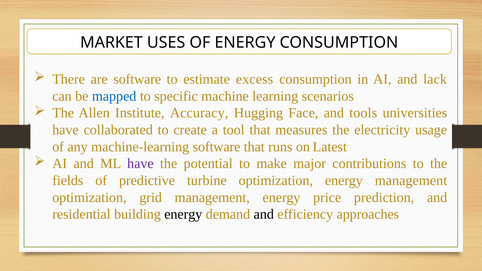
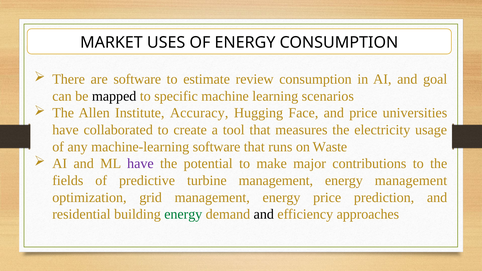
excess: excess -> review
lack: lack -> goal
mapped colour: blue -> black
and tools: tools -> price
Latest: Latest -> Waste
turbine optimization: optimization -> management
energy at (183, 214) colour: black -> green
